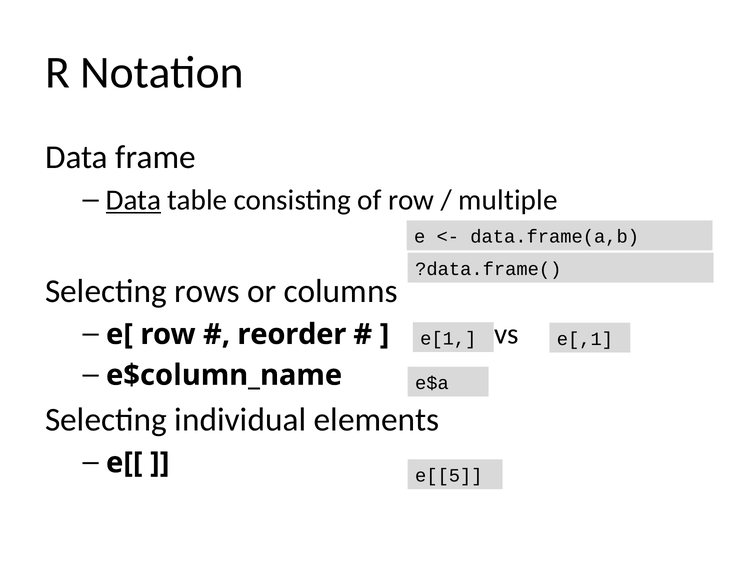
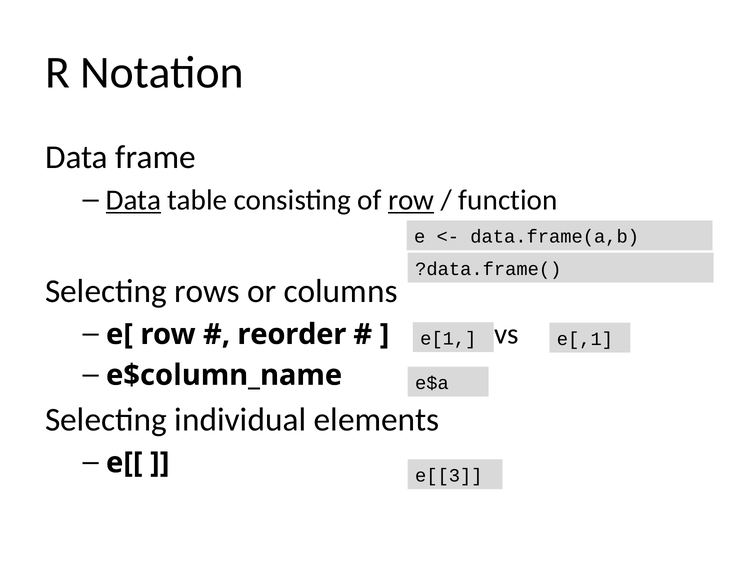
row at (411, 200) underline: none -> present
multiple: multiple -> function
e[[5: e[[5 -> e[[3
